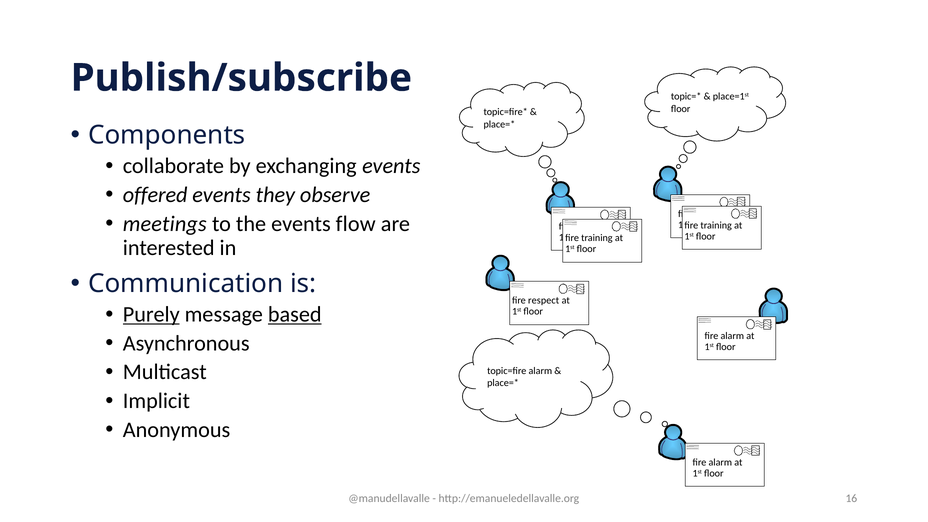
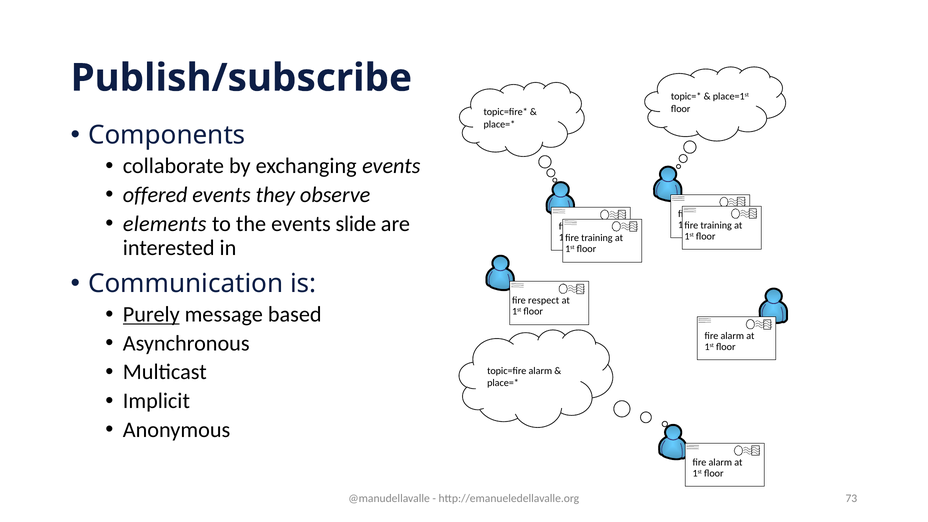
meetings: meetings -> elements
flow: flow -> slide
based underline: present -> none
16: 16 -> 73
